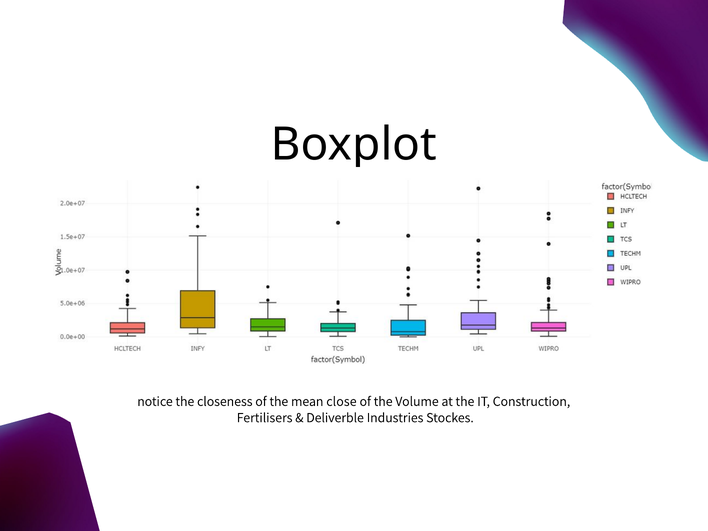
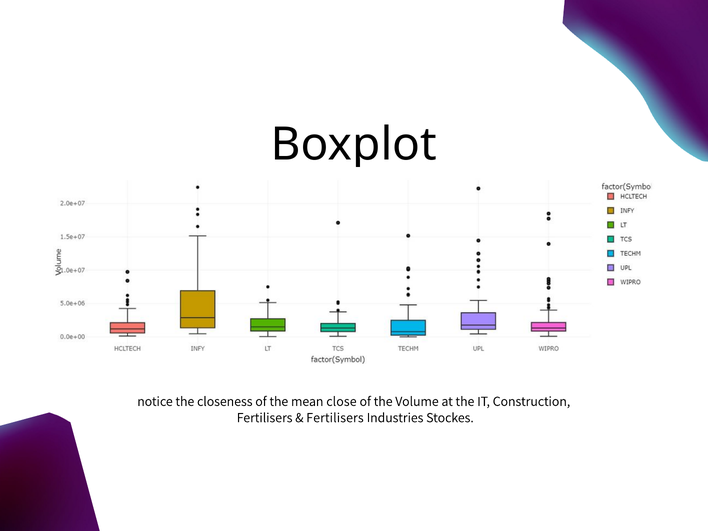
Deliverble at (335, 418): Deliverble -> Fertilisers
